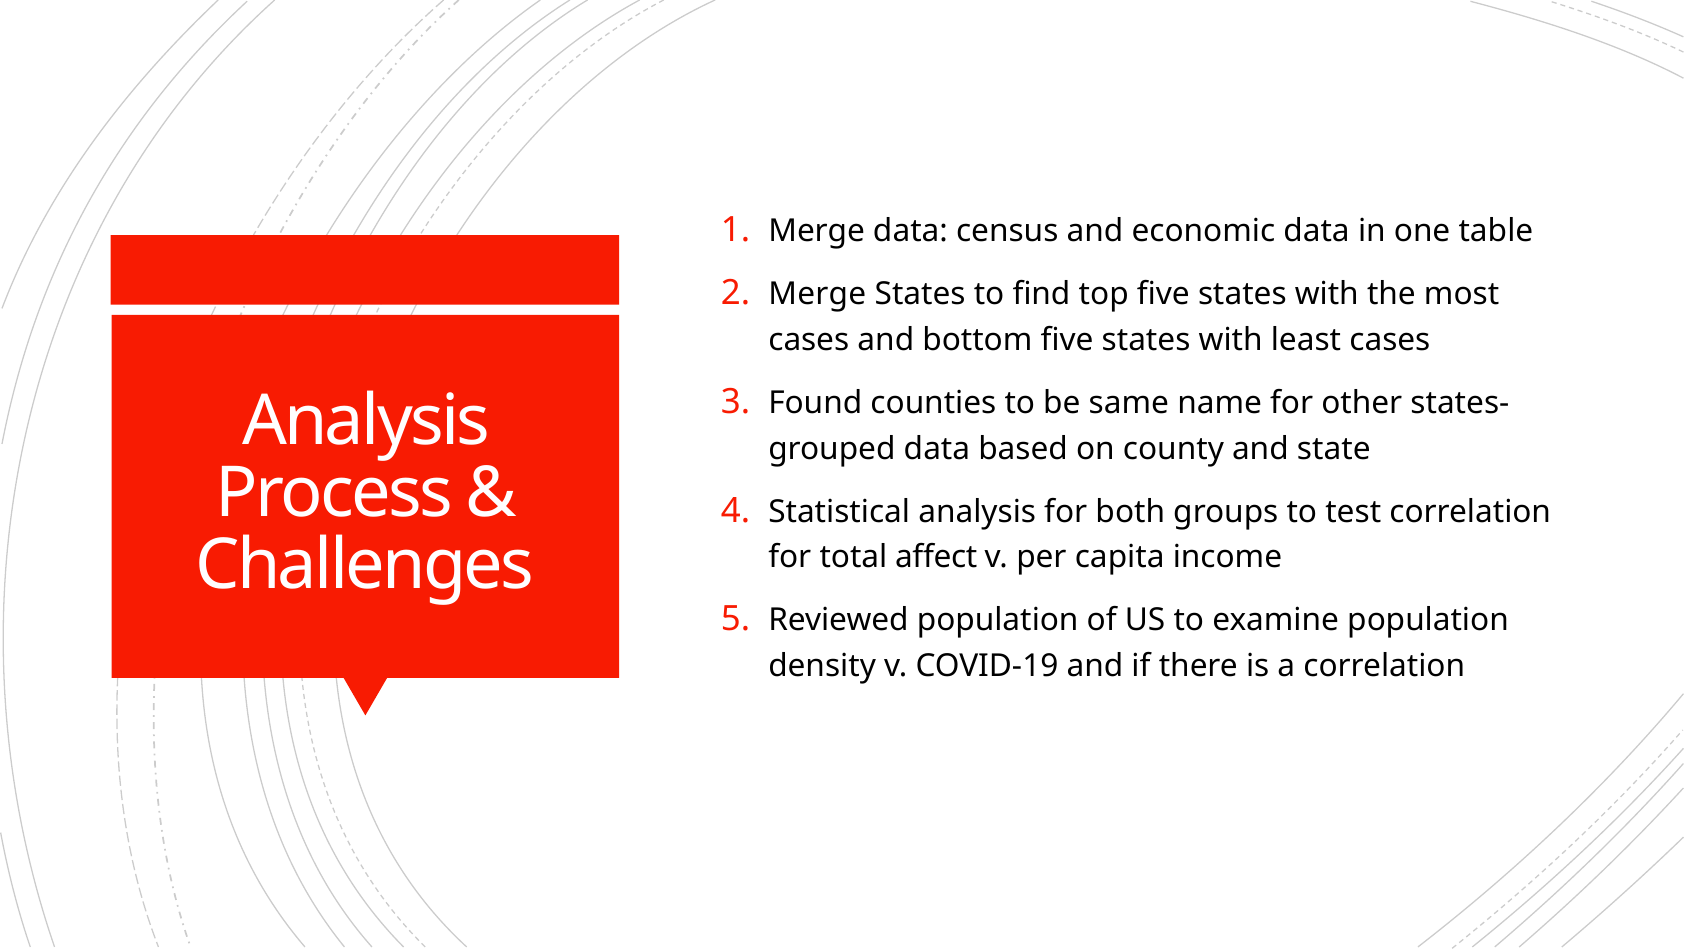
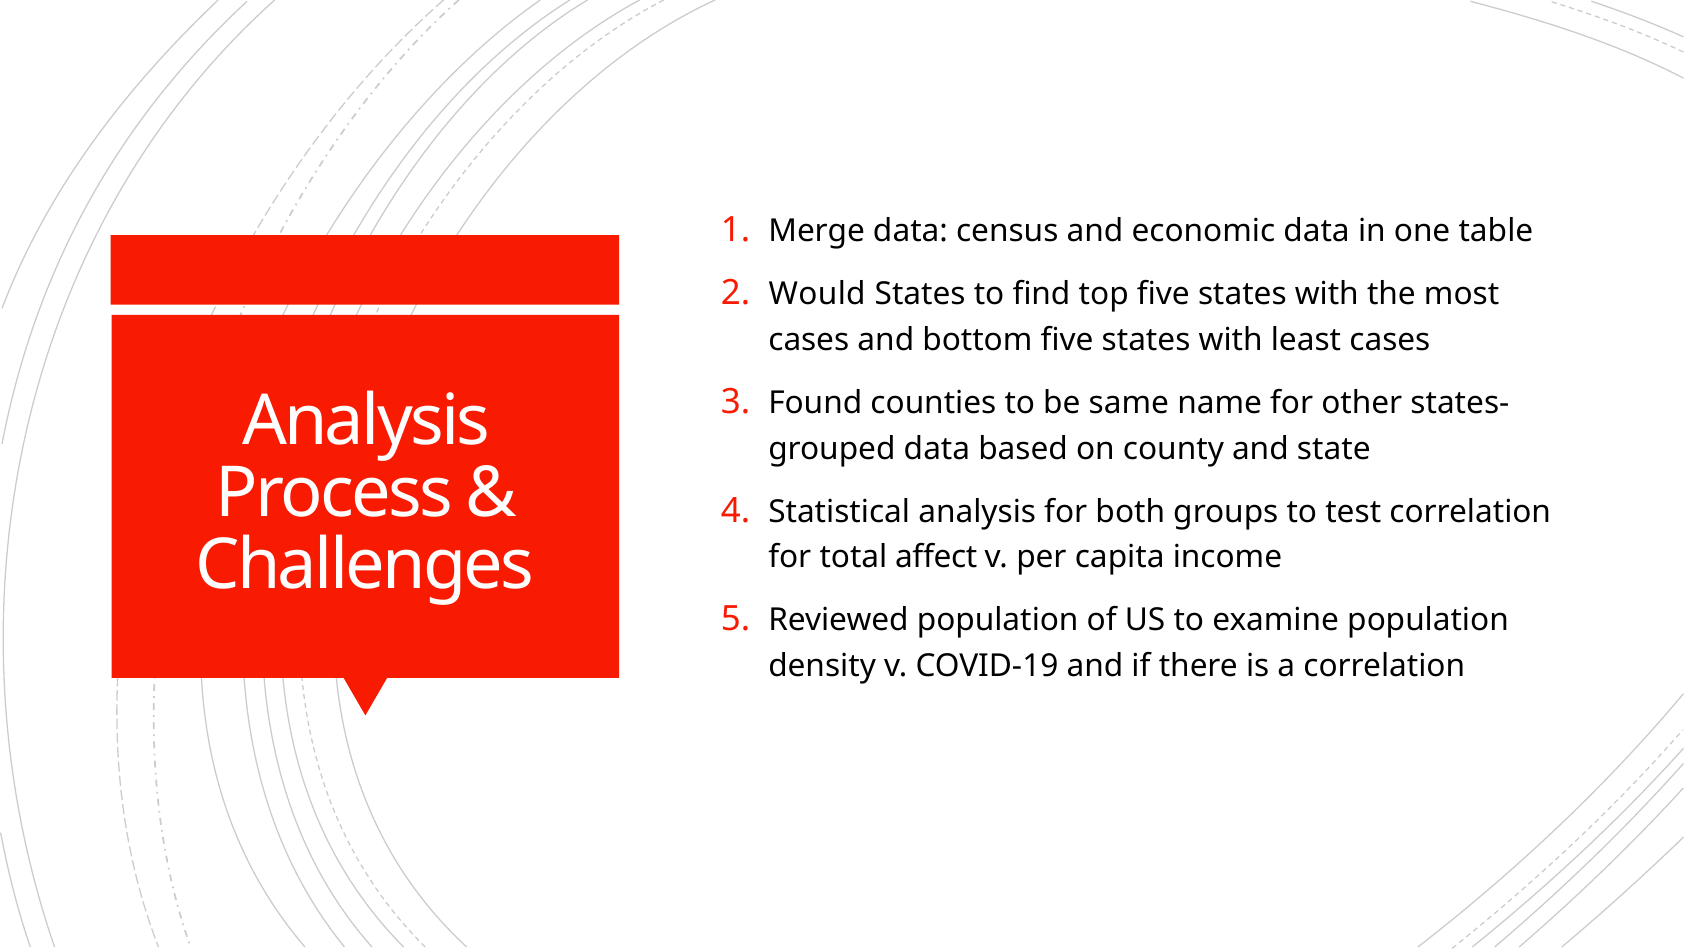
Merge at (817, 295): Merge -> Would
